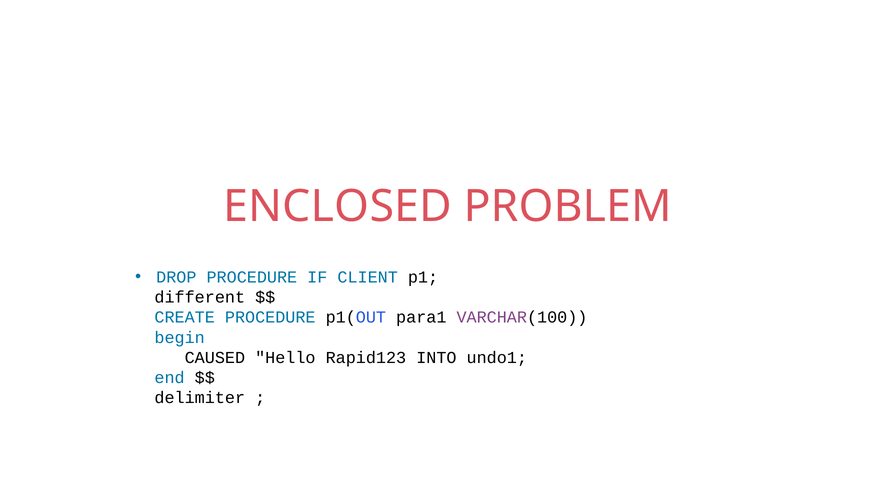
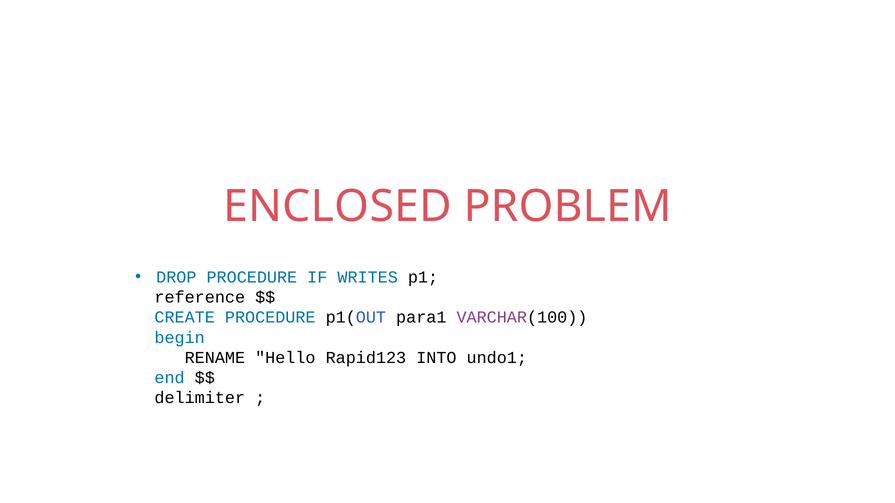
CLIENT: CLIENT -> WRITES
different: different -> reference
CAUSED: CAUSED -> RENAME
